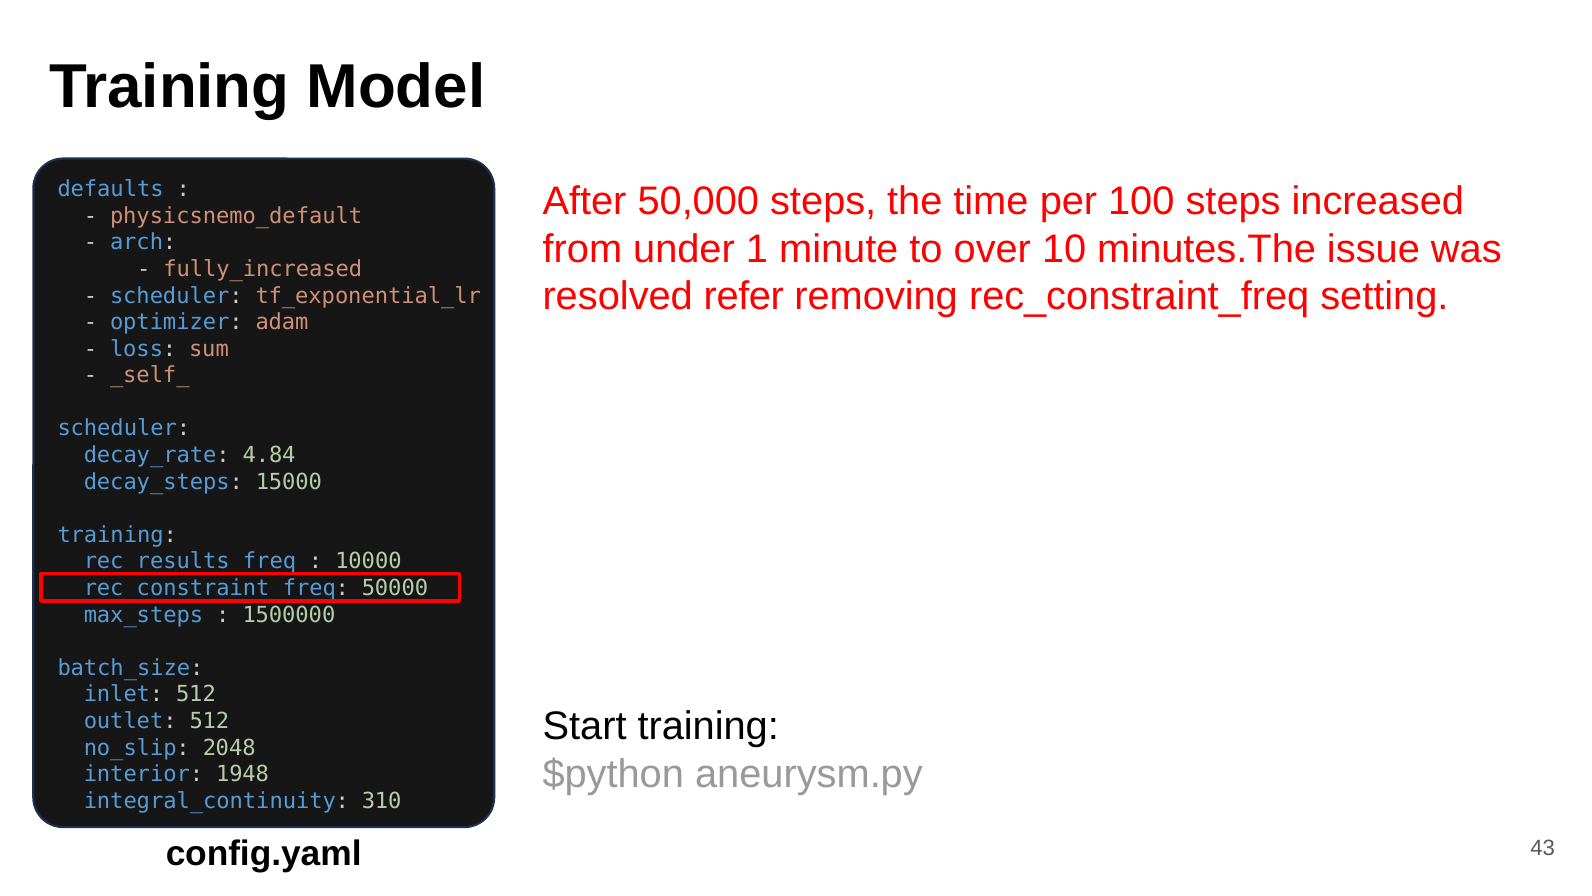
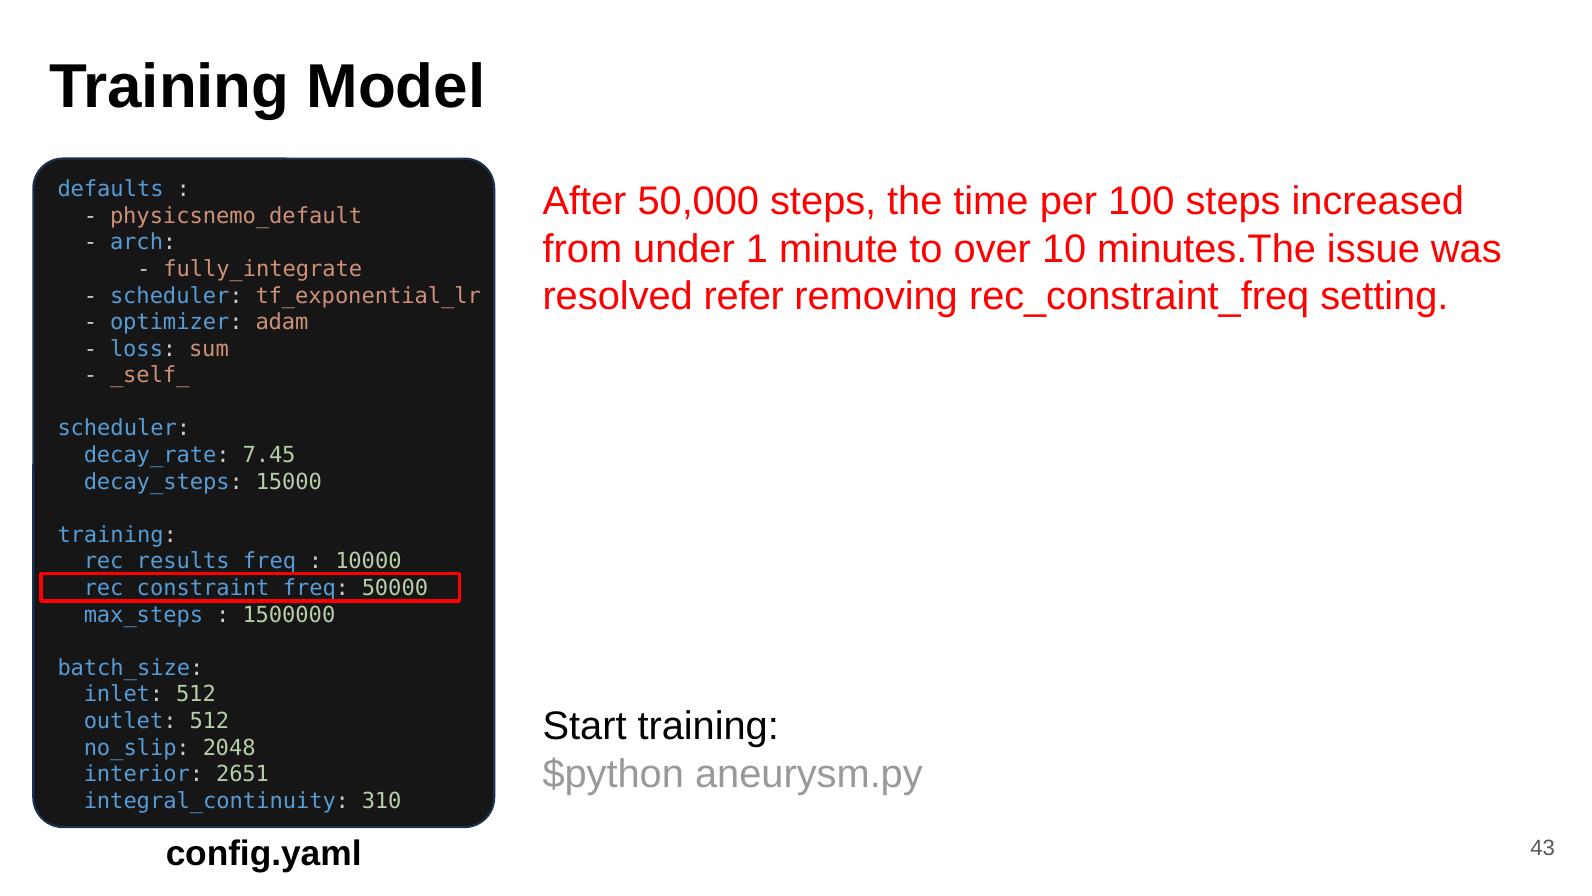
fully_increased: fully_increased -> fully_integrate
4.84: 4.84 -> 7.45
1948: 1948 -> 2651
